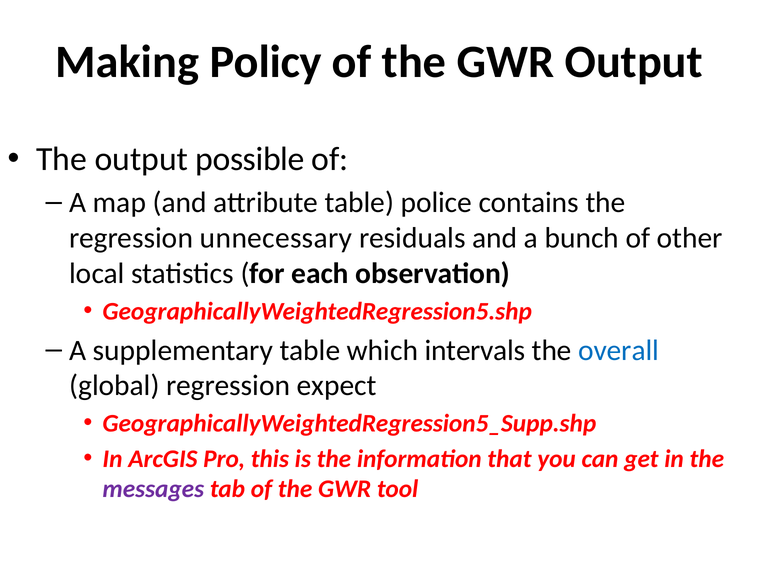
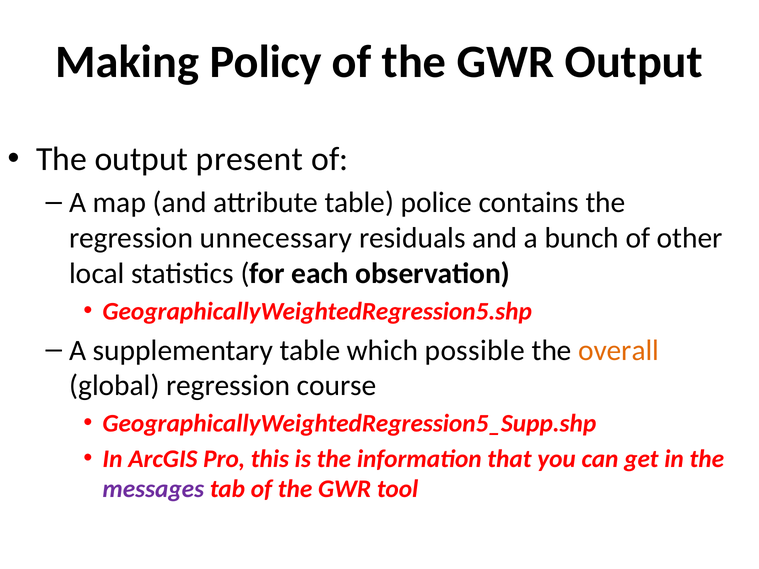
possible: possible -> present
intervals: intervals -> possible
overall colour: blue -> orange
expect: expect -> course
